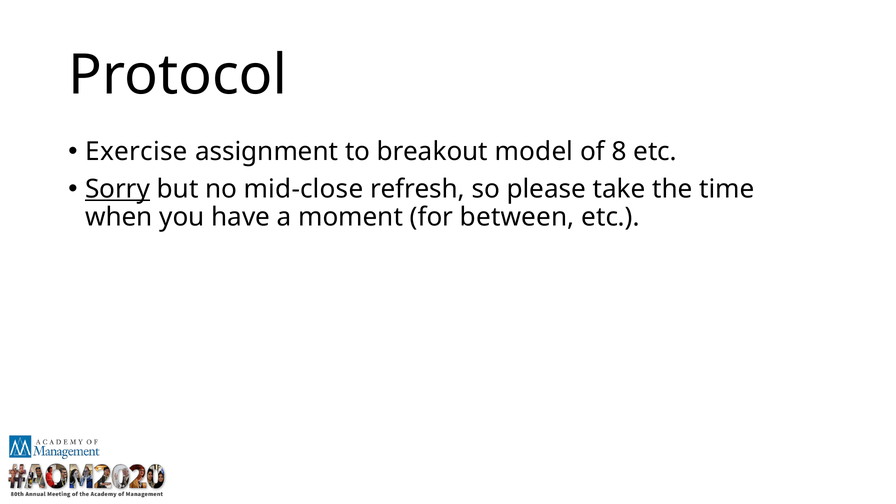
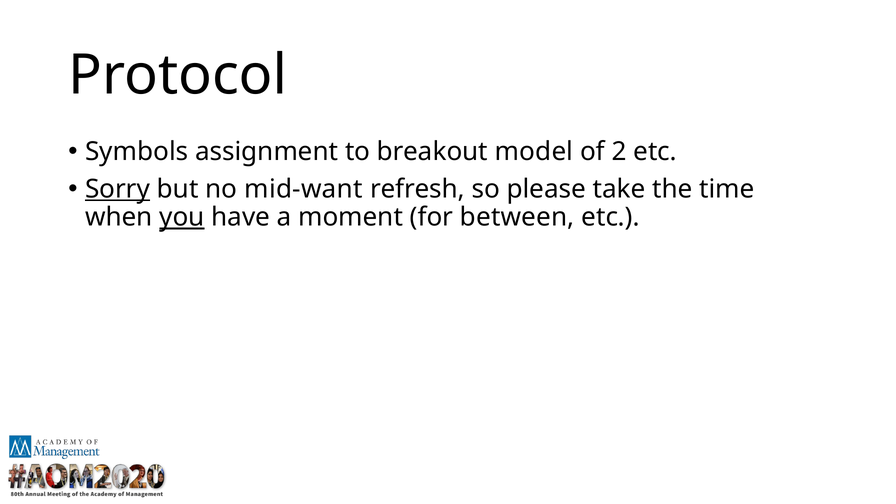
Exercise: Exercise -> Symbols
8: 8 -> 2
mid-close: mid-close -> mid-want
you underline: none -> present
